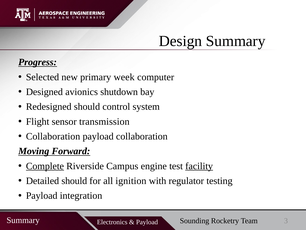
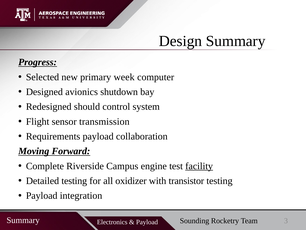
Collaboration at (53, 136): Collaboration -> Requirements
Complete underline: present -> none
Detailed should: should -> testing
ignition: ignition -> oxidizer
regulator: regulator -> transistor
